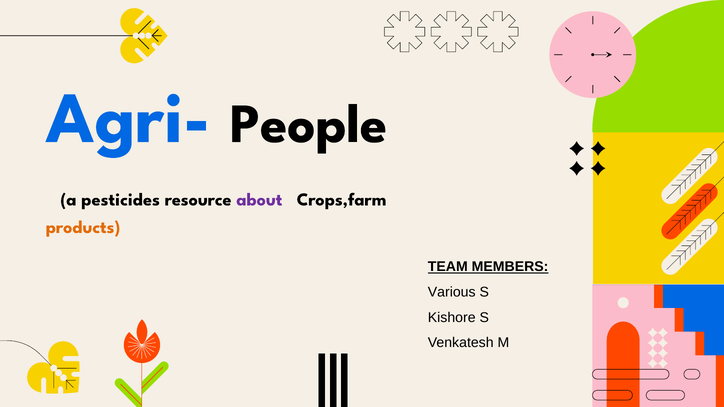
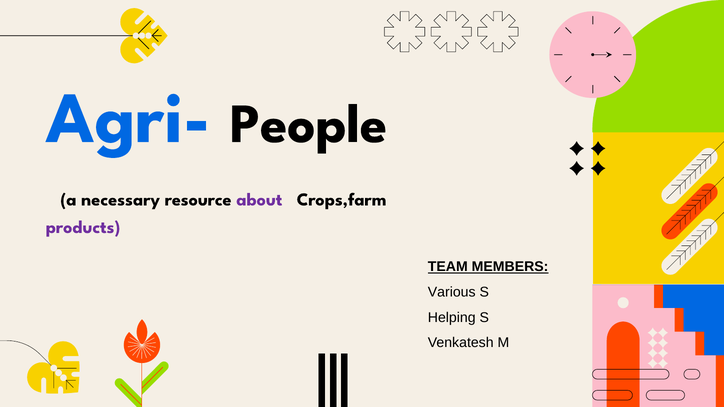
pesticides: pesticides -> necessary
products colour: orange -> purple
Kishore: Kishore -> Helping
